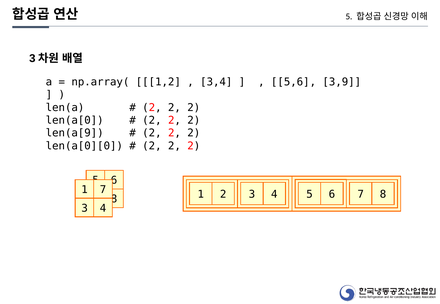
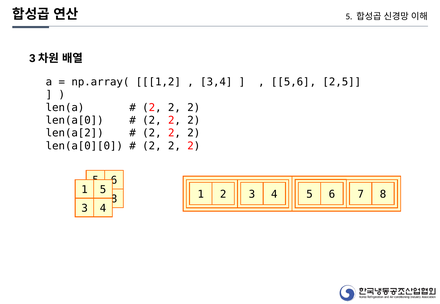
3,9: 3,9 -> 2,5
len(a[9: len(a[9 -> len(a[2
1 7: 7 -> 5
